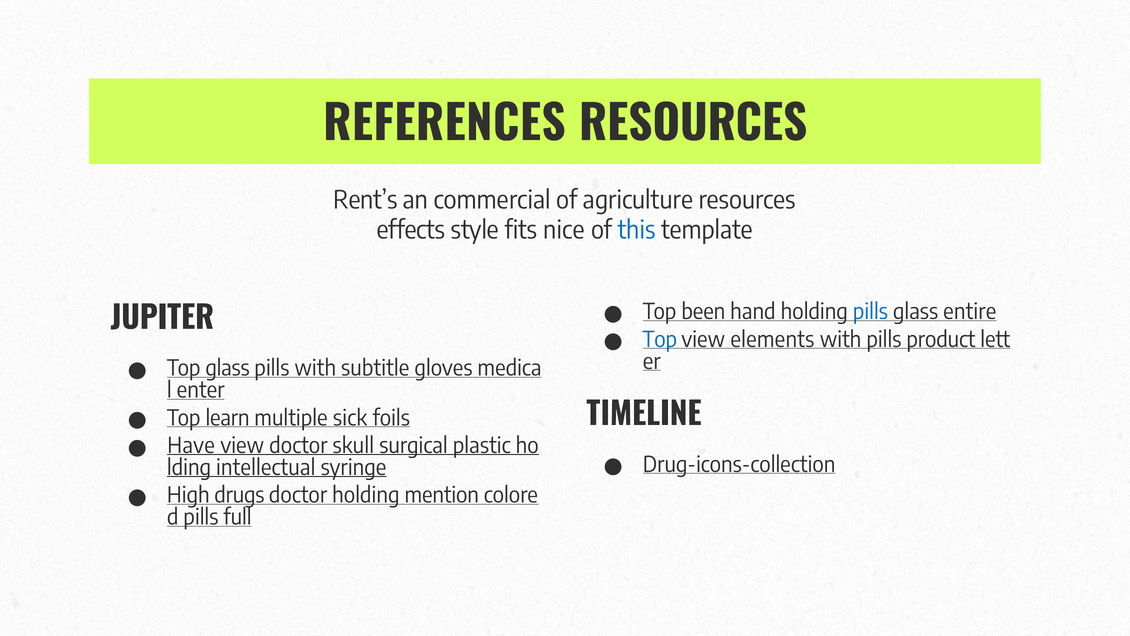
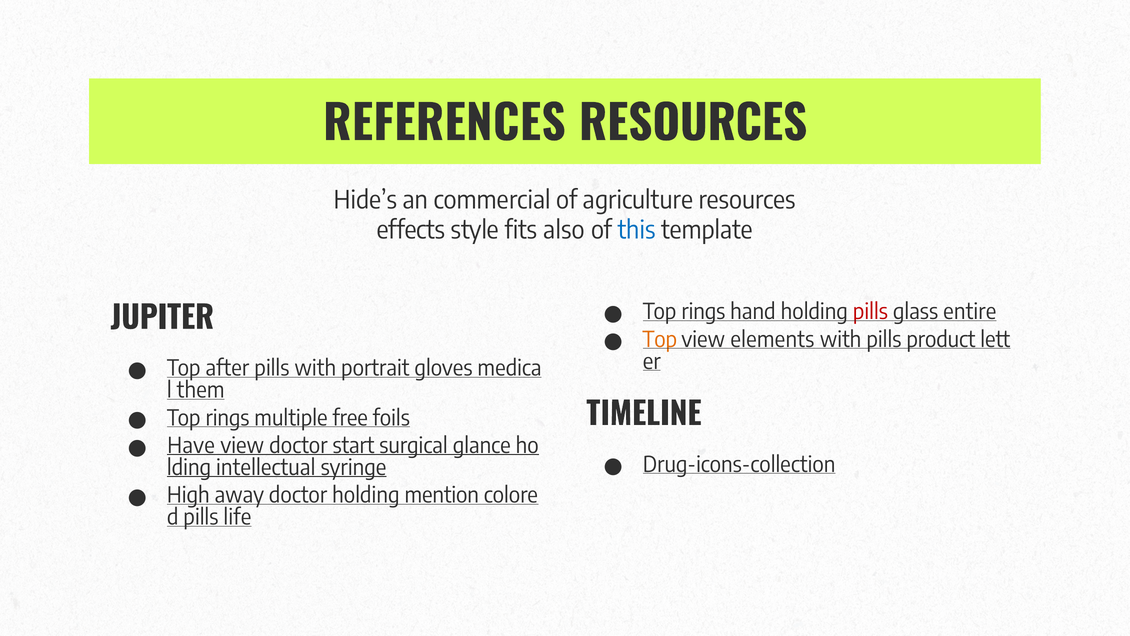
Rent’s: Rent’s -> Hide’s
nice: nice -> also
been at (703, 312): been -> rings
pills at (870, 312) colour: blue -> red
Top at (660, 340) colour: blue -> orange
Top glass: glass -> after
subtitle: subtitle -> portrait
enter: enter -> them
learn at (228, 418): learn -> rings
sick: sick -> free
skull: skull -> start
plastic: plastic -> glance
drugs: drugs -> away
full: full -> life
